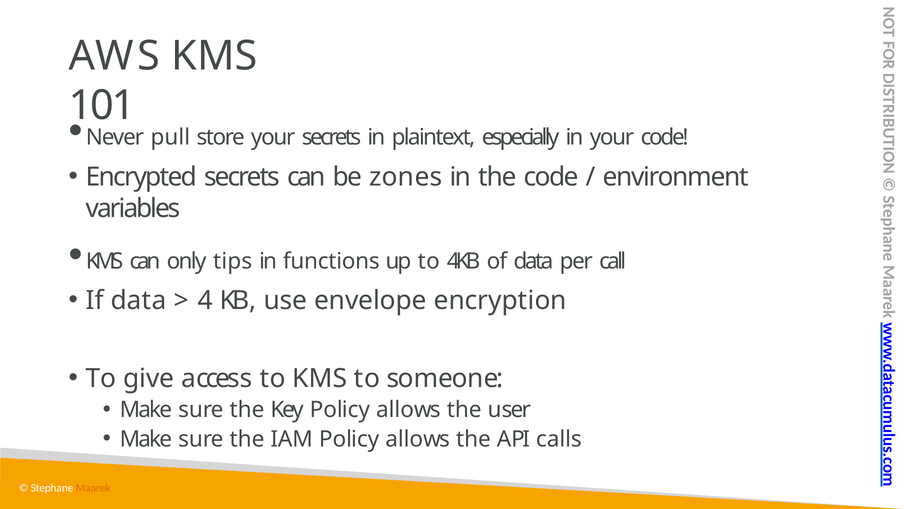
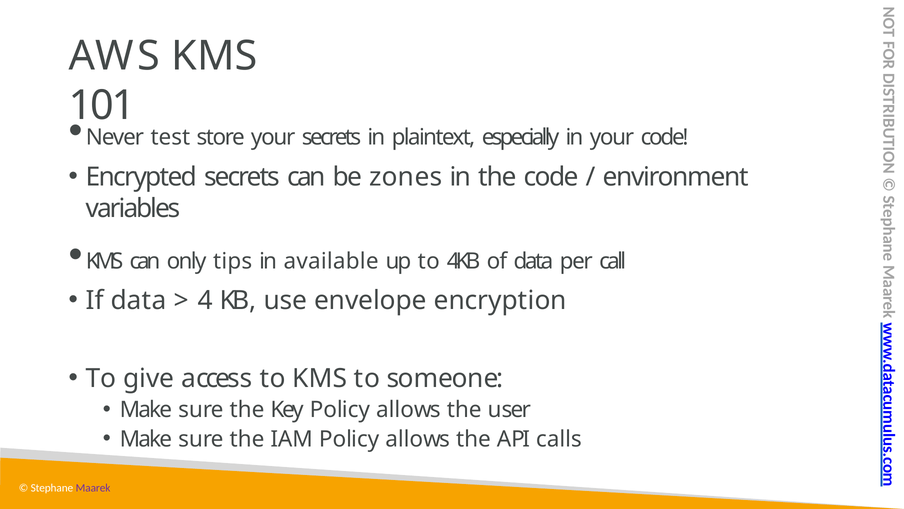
pull: pull -> test
functions: functions -> available
Maarek colour: orange -> purple
